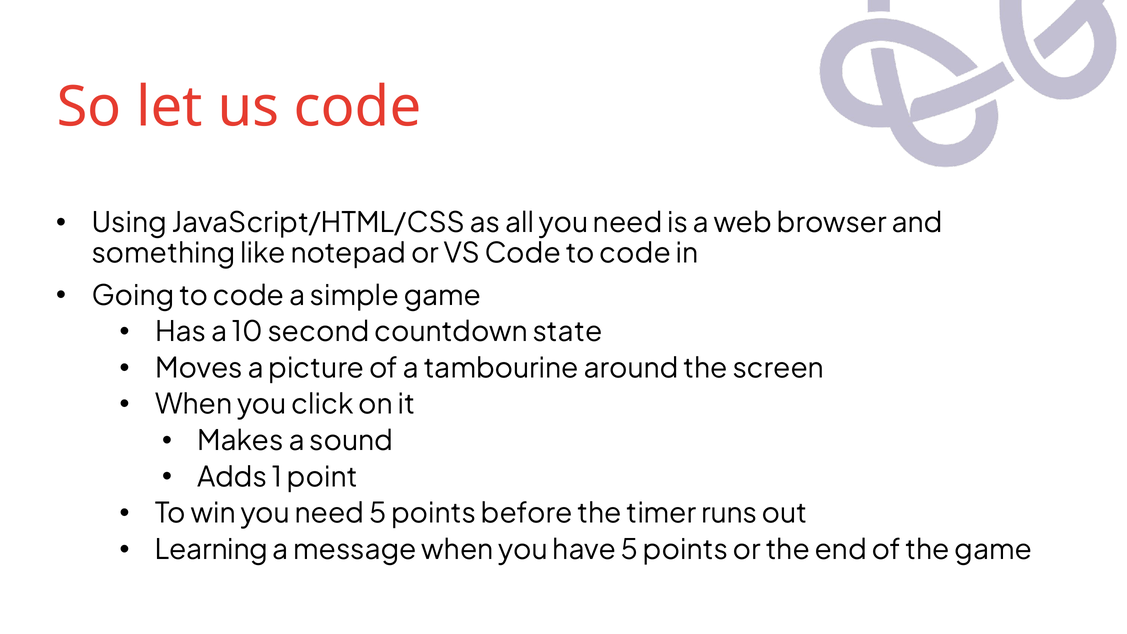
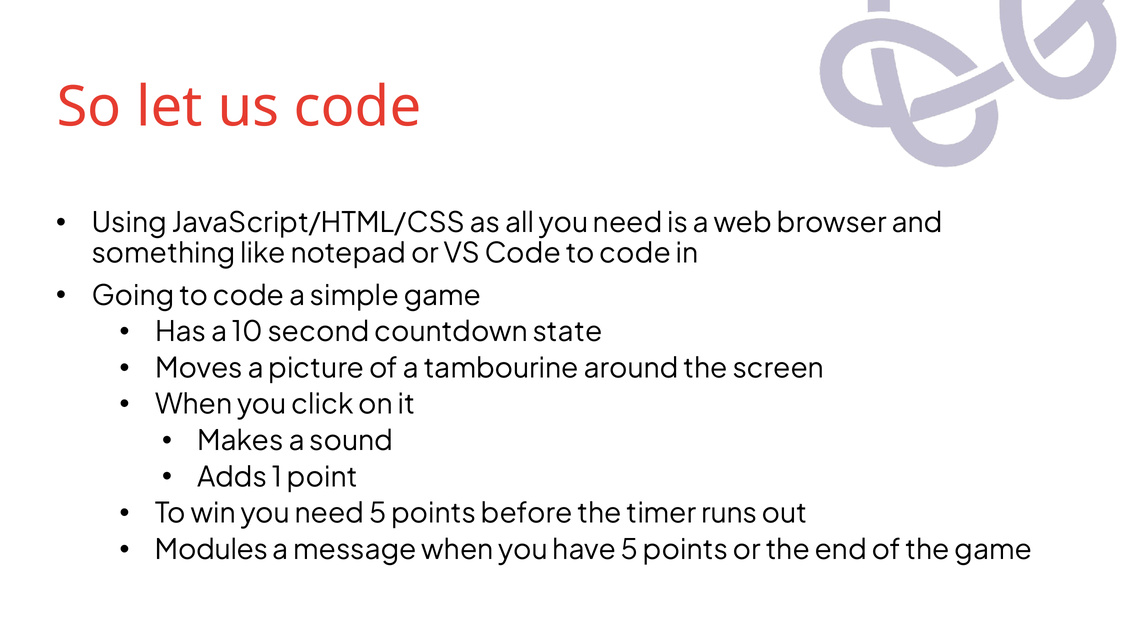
Learning: Learning -> Modules
